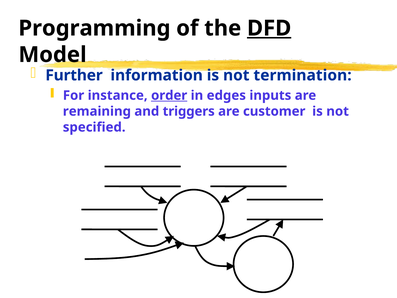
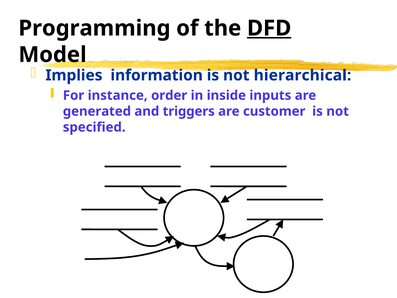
Further: Further -> Implies
termination: termination -> hierarchical
order underline: present -> none
edges: edges -> inside
remaining: remaining -> generated
